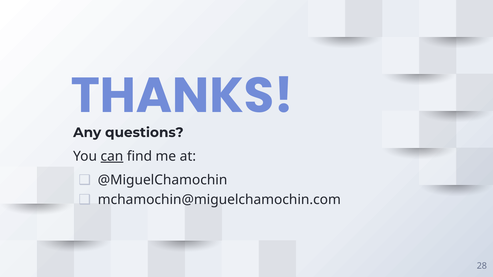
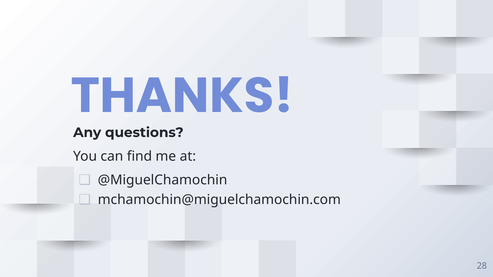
can underline: present -> none
